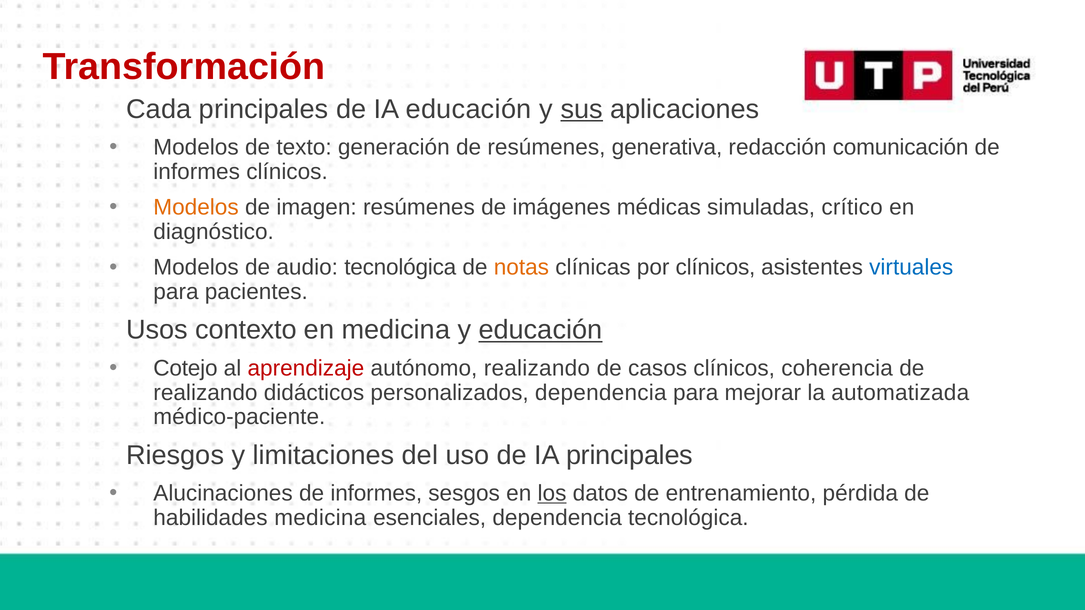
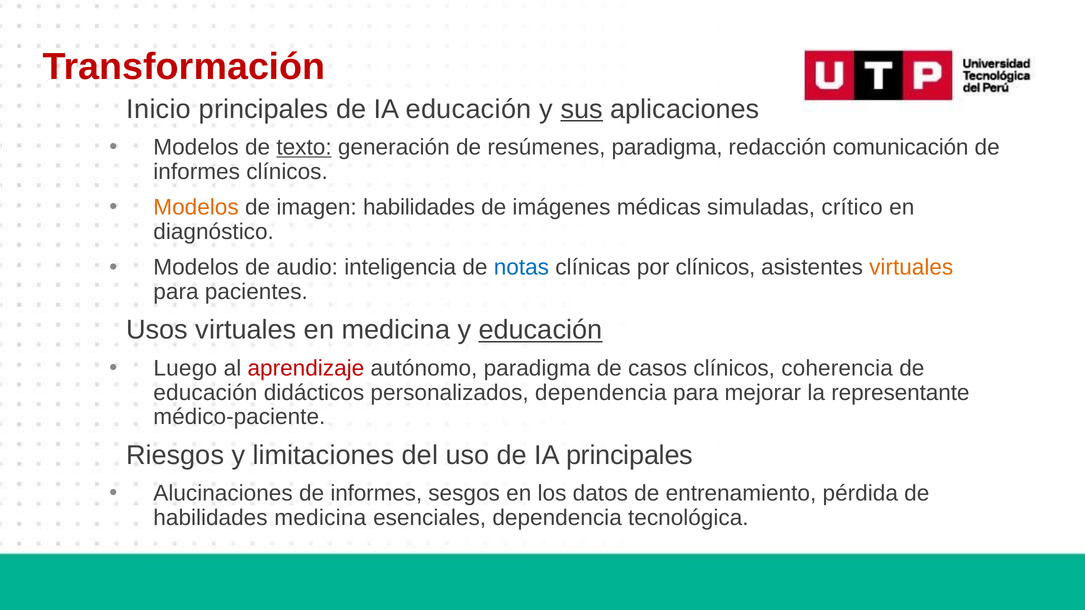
Cada: Cada -> Inicio
texto underline: none -> present
resúmenes generativa: generativa -> paradigma
imagen resúmenes: resúmenes -> habilidades
audio tecnológica: tecnológica -> inteligencia
notas colour: orange -> blue
virtuales at (911, 268) colour: blue -> orange
Usos contexto: contexto -> virtuales
Cotejo: Cotejo -> Luego
autónomo realizando: realizando -> paradigma
realizando at (205, 393): realizando -> educación
automatizada: automatizada -> representante
los underline: present -> none
